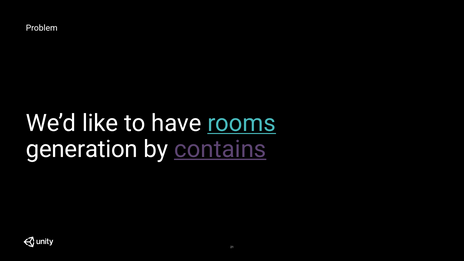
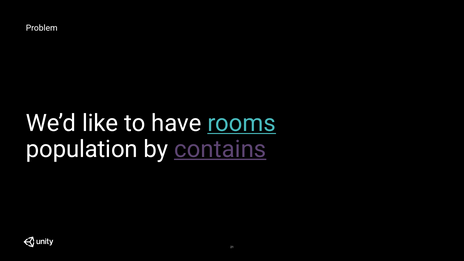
generation: generation -> population
